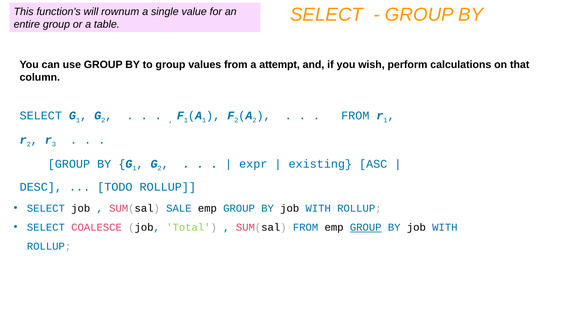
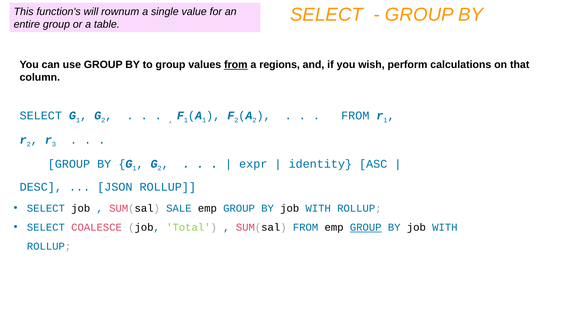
from at (236, 65) underline: none -> present
attempt: attempt -> regions
existing: existing -> identity
TODO: TODO -> JSON
